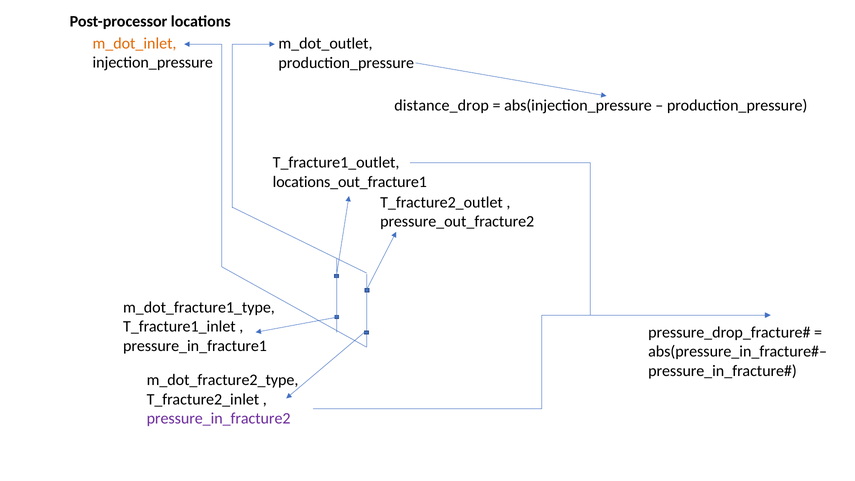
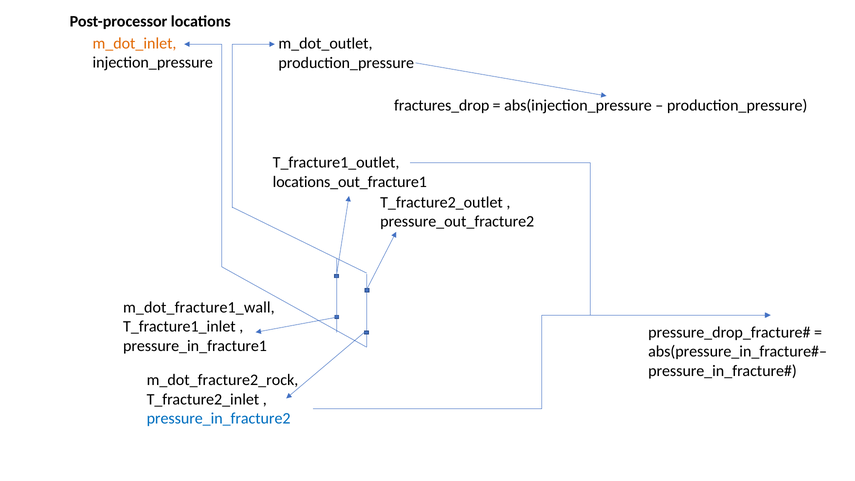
distance_drop: distance_drop -> fractures_drop
m_dot_fracture1_type: m_dot_fracture1_type -> m_dot_fracture1_wall
m_dot_fracture2_type: m_dot_fracture2_type -> m_dot_fracture2_rock
pressure_in_fracture2 colour: purple -> blue
